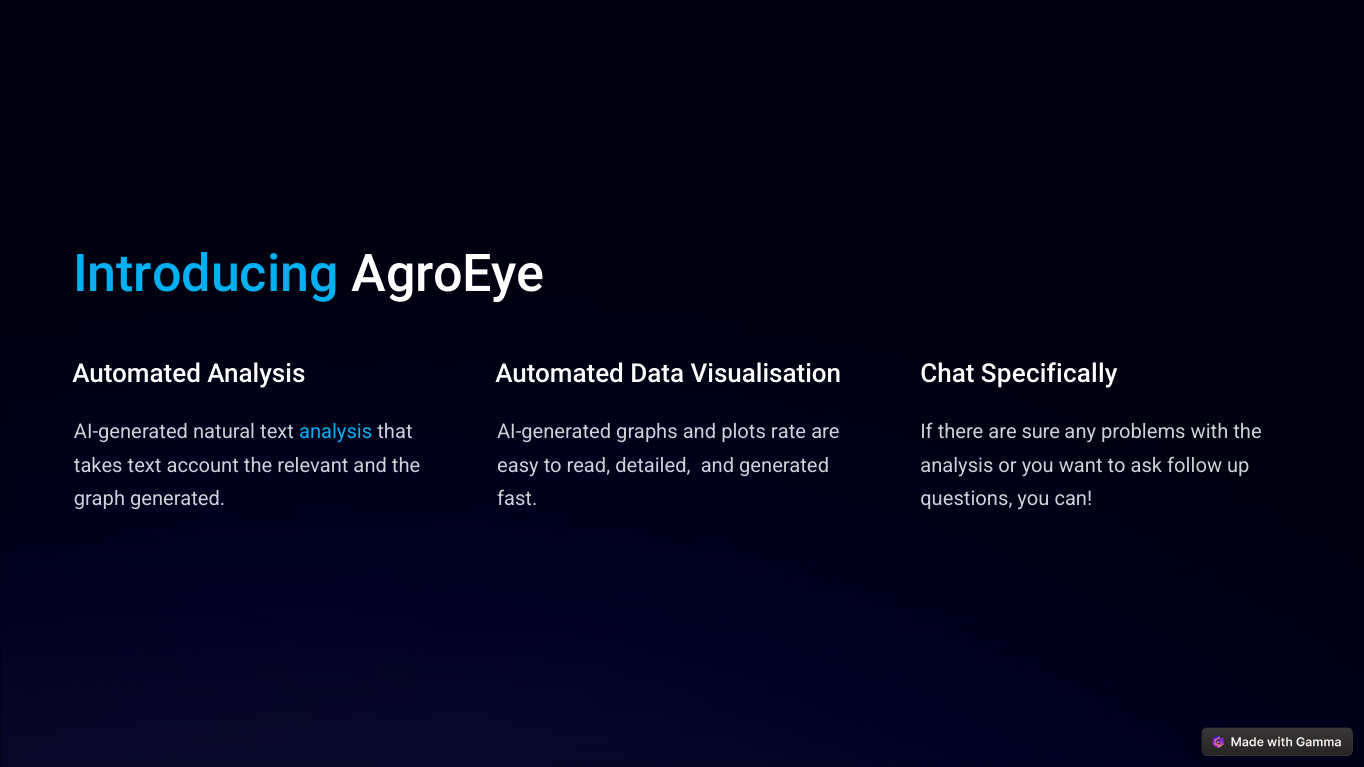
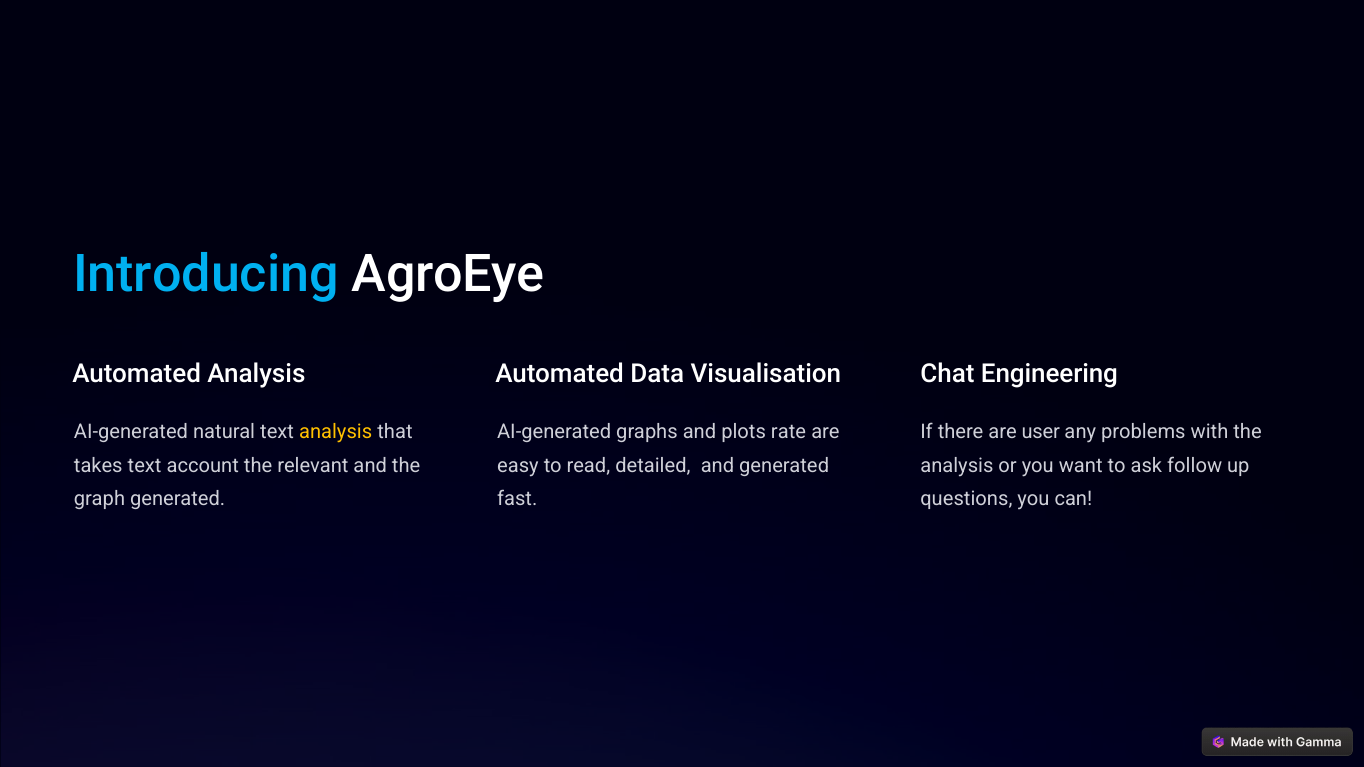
Specifically: Specifically -> Engineering
analysis at (336, 432) colour: light blue -> yellow
sure: sure -> user
